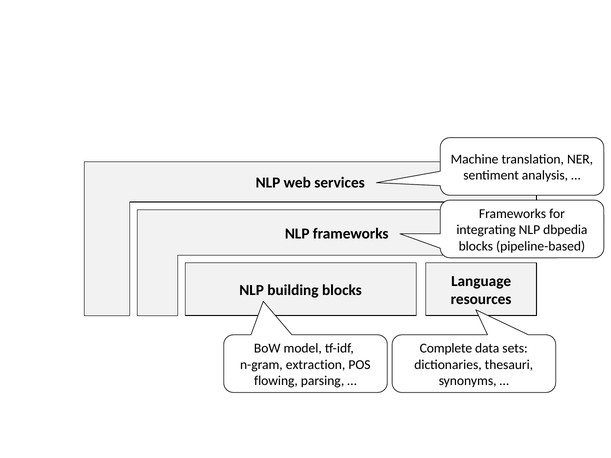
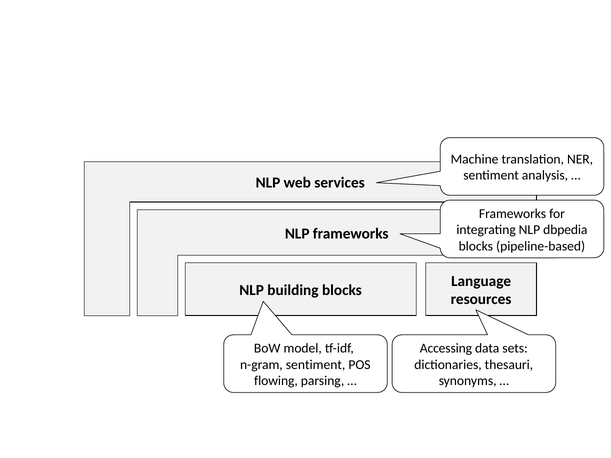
Complete: Complete -> Accessing
n-gram extraction: extraction -> sentiment
